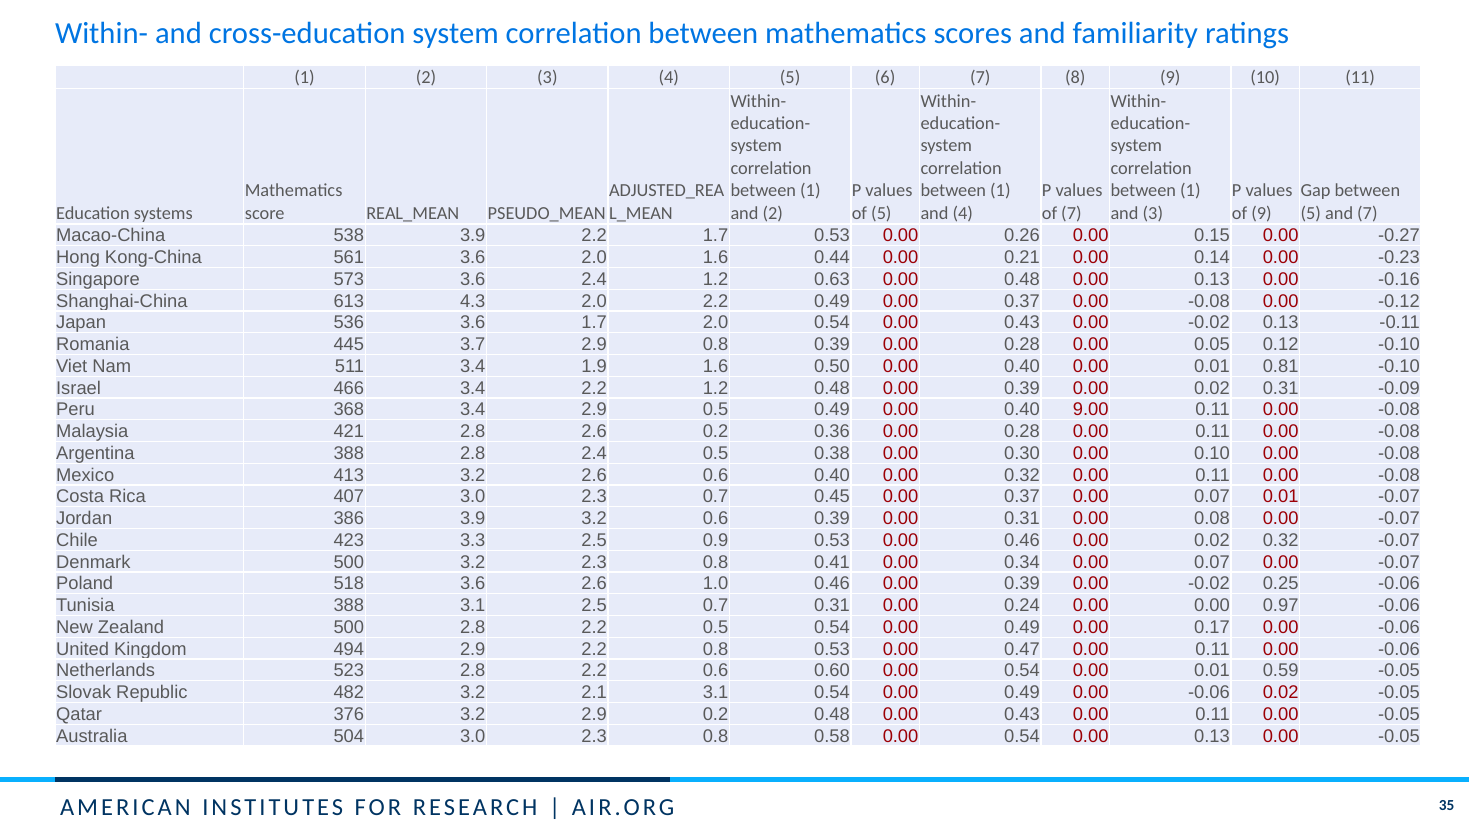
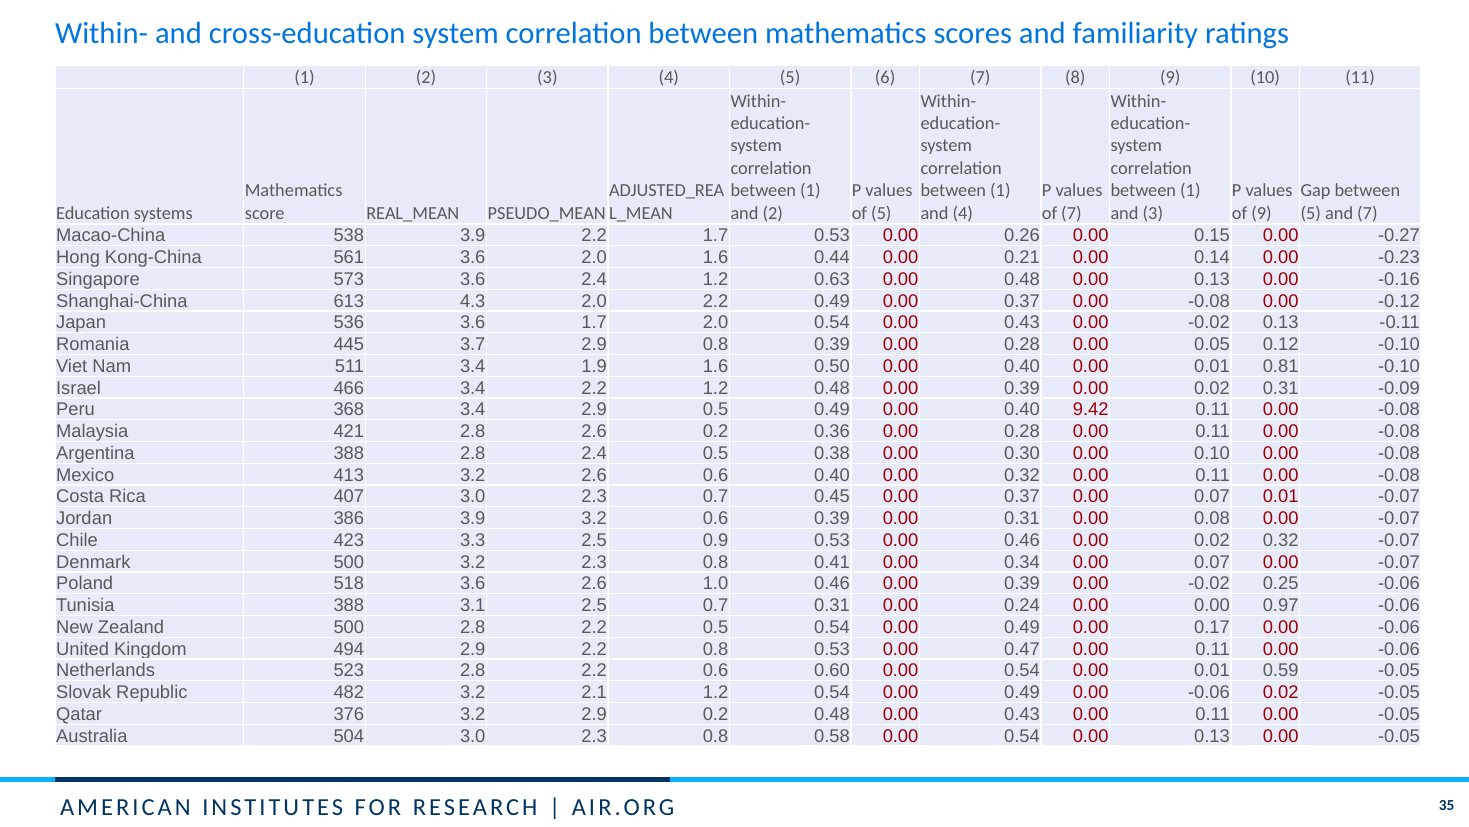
9.00: 9.00 -> 9.42
2.1 3.1: 3.1 -> 1.2
